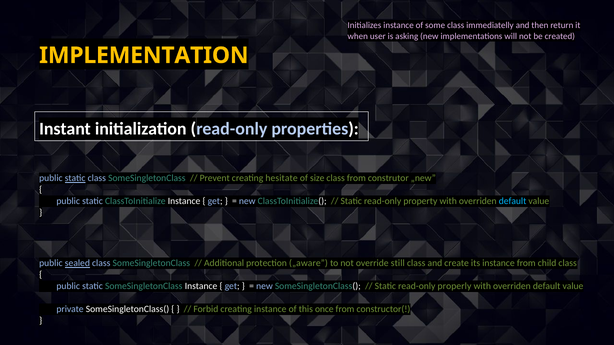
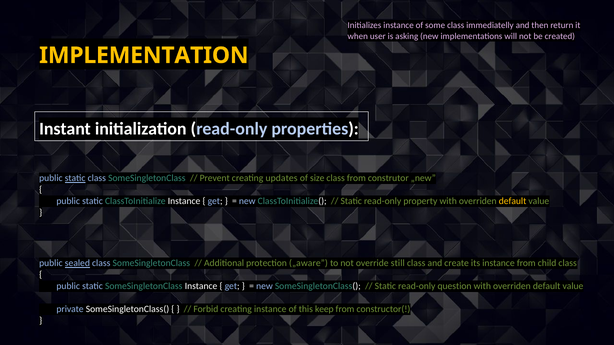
hesitate: hesitate -> updates
default at (513, 202) colour: light blue -> yellow
properly: properly -> question
once: once -> keep
